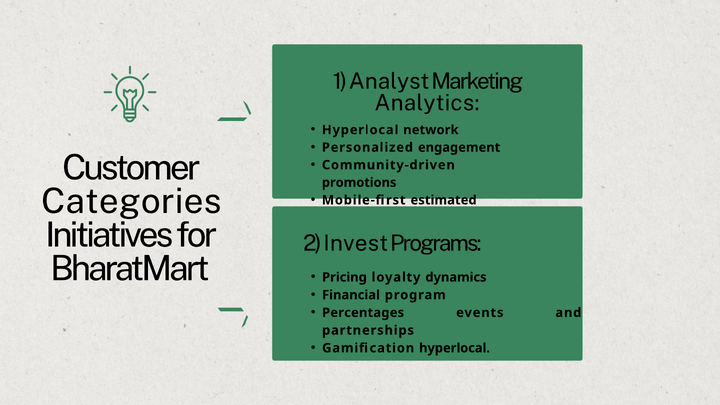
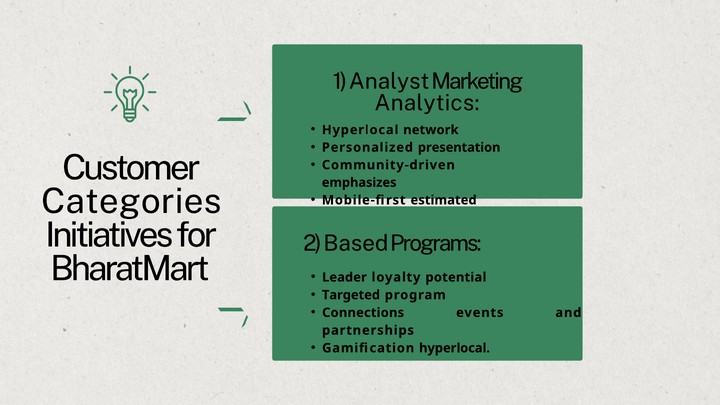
engagement: engagement -> presentation
promotions: promotions -> emphasizes
Invest: Invest -> Based
Pricing: Pricing -> Leader
dynamics: dynamics -> potential
Financial: Financial -> Targeted
Percentages: Percentages -> Connections
